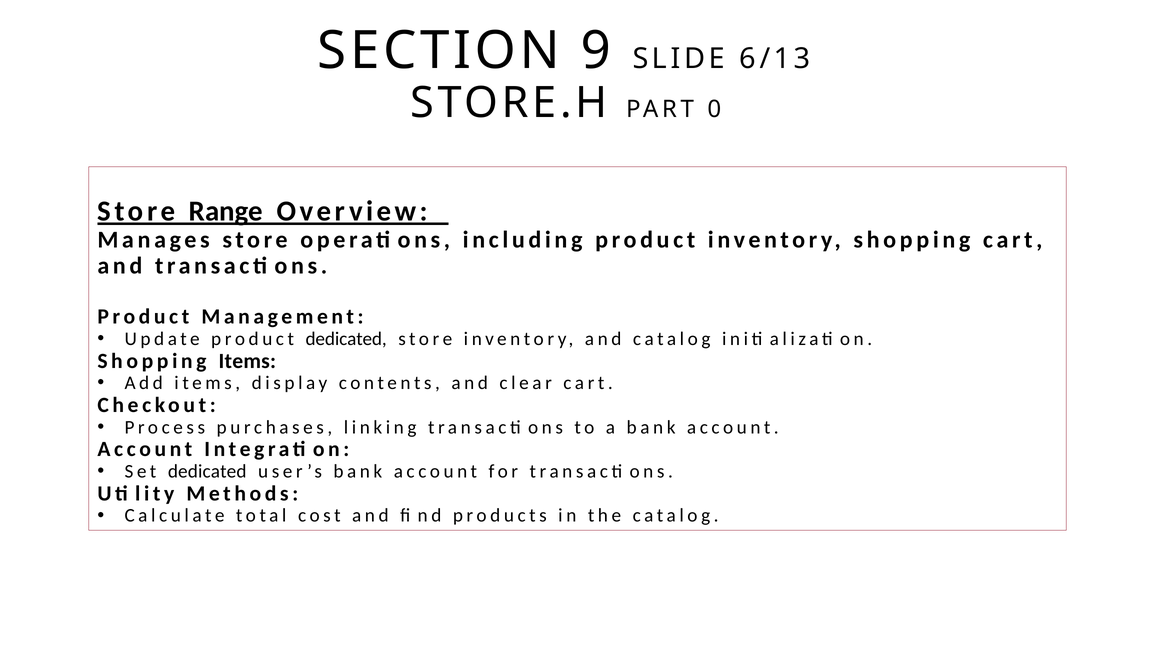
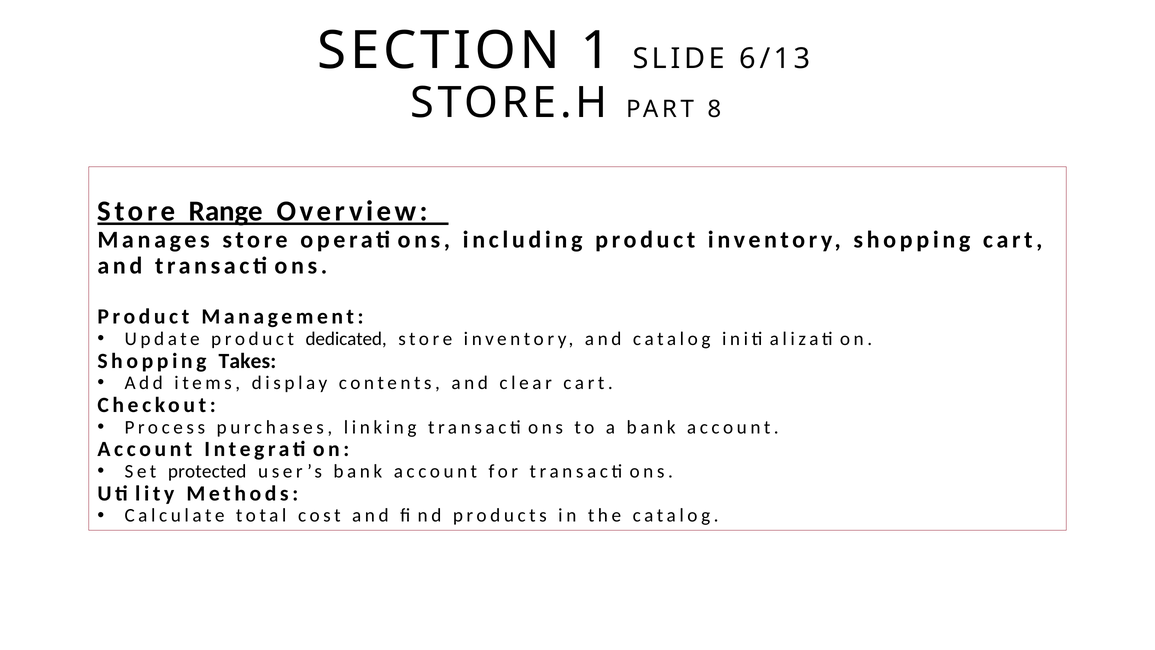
9: 9 -> 1
0: 0 -> 8
Shopping Items: Items -> Takes
Set dedicated: dedicated -> protected
